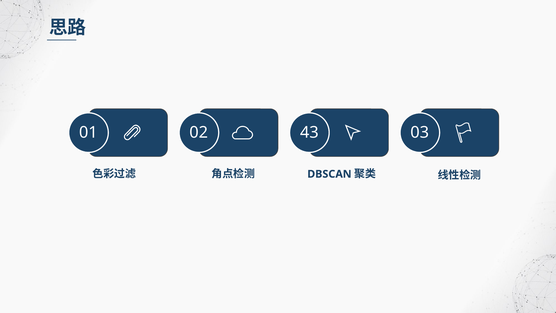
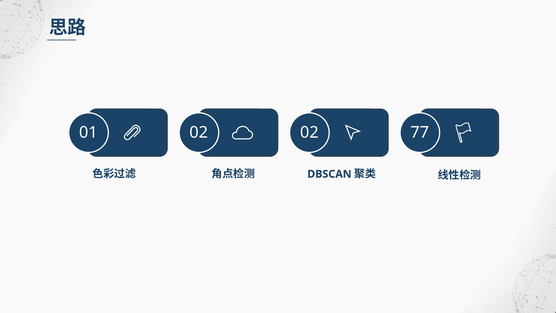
01 43: 43 -> 02
03: 03 -> 77
